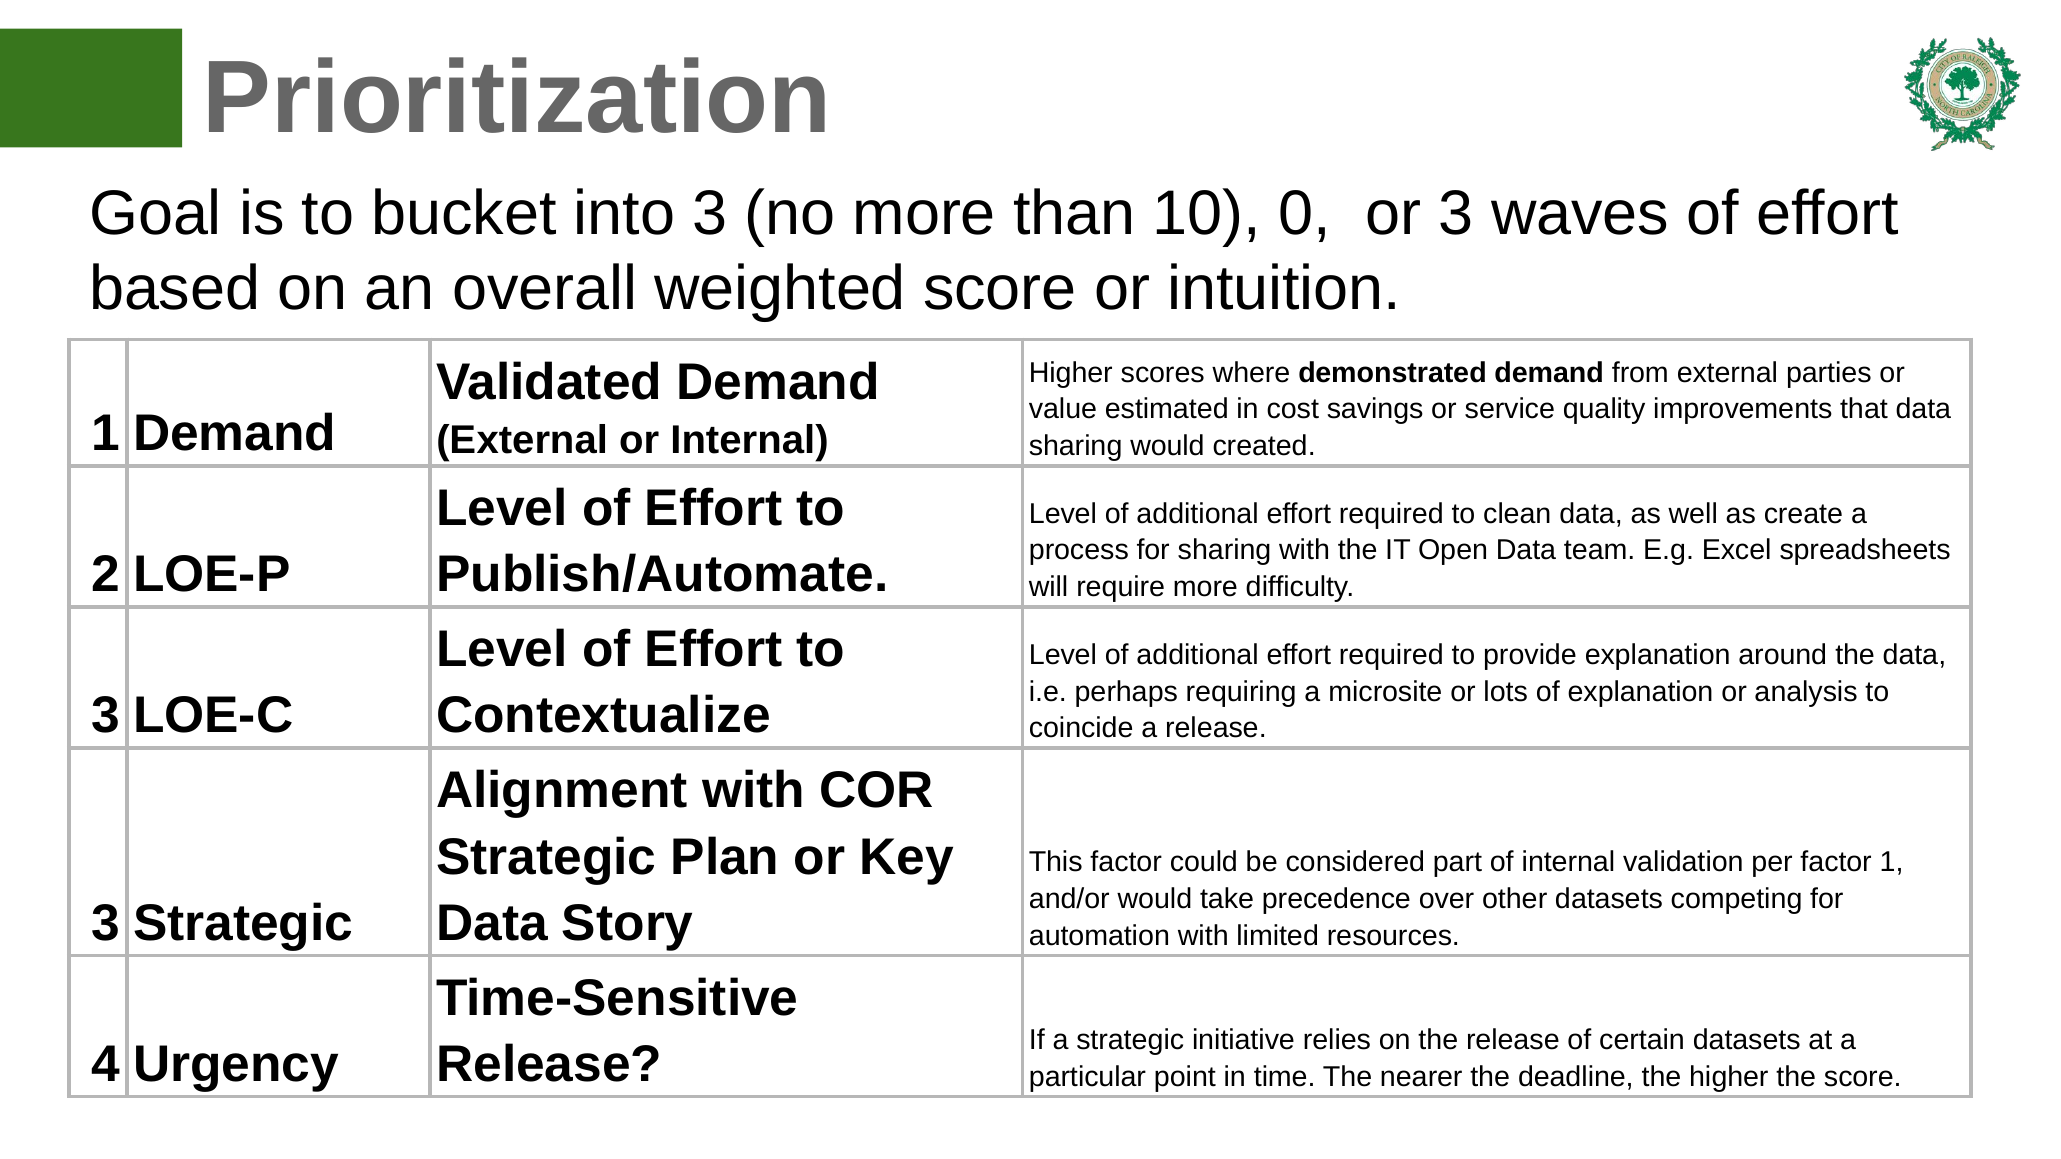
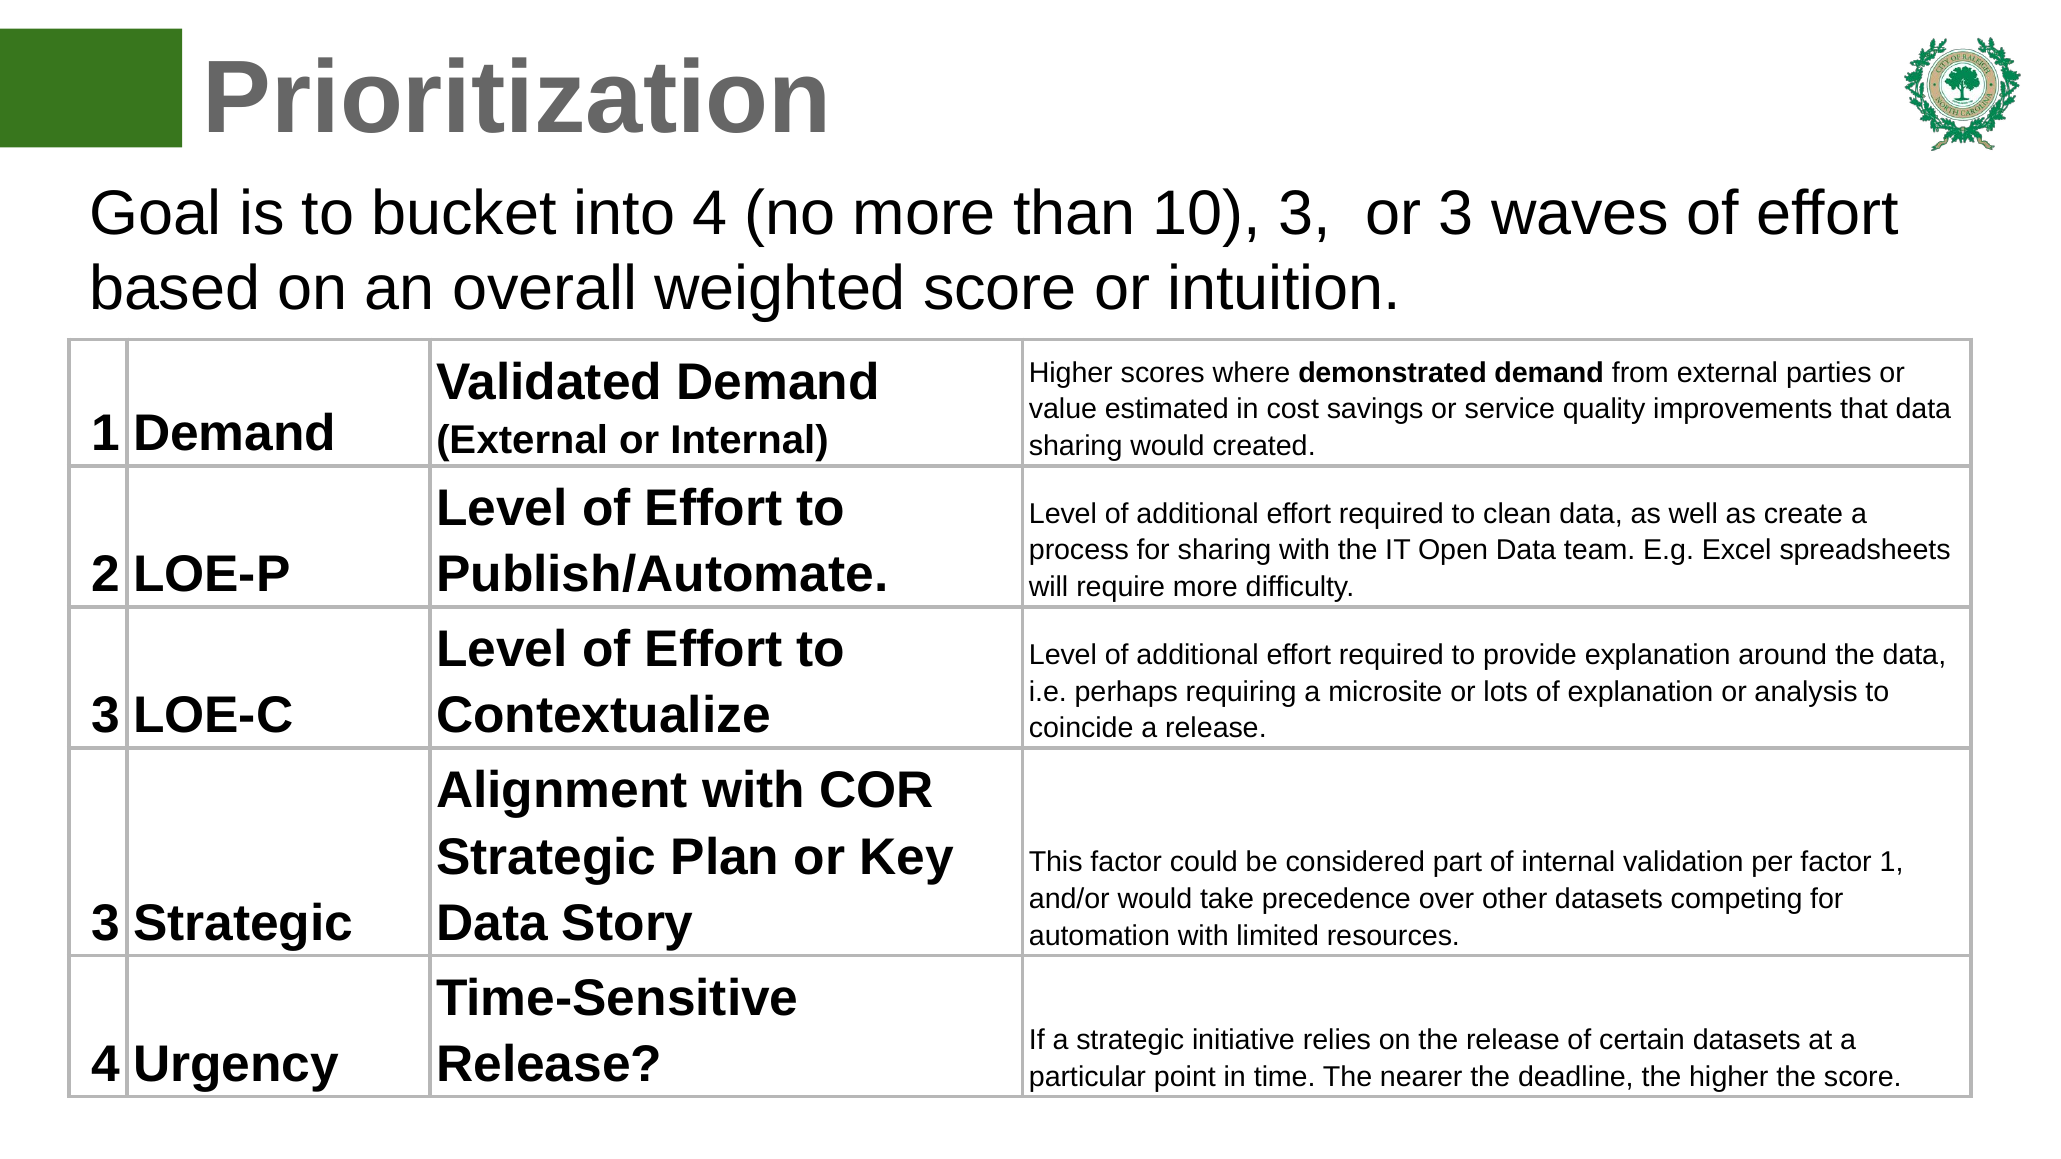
into 3: 3 -> 4
10 0: 0 -> 3
